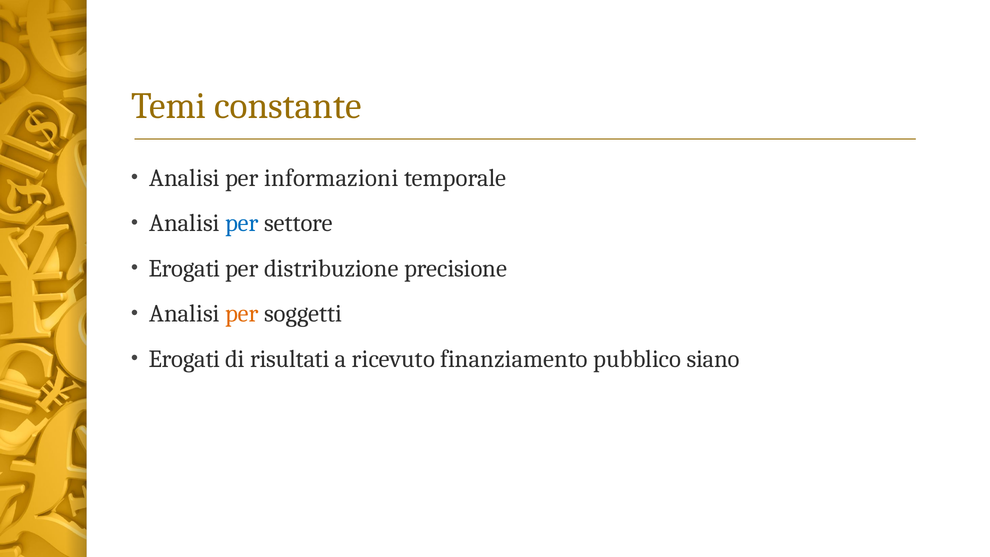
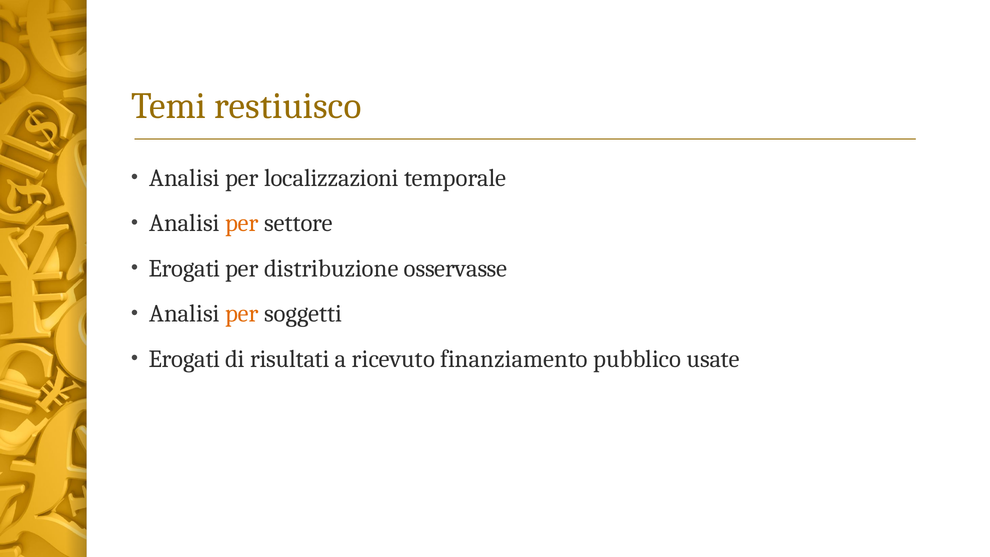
constante: constante -> restiuisco
informazioni: informazioni -> localizzazioni
per at (242, 223) colour: blue -> orange
precisione: precisione -> osservasse
siano: siano -> usate
